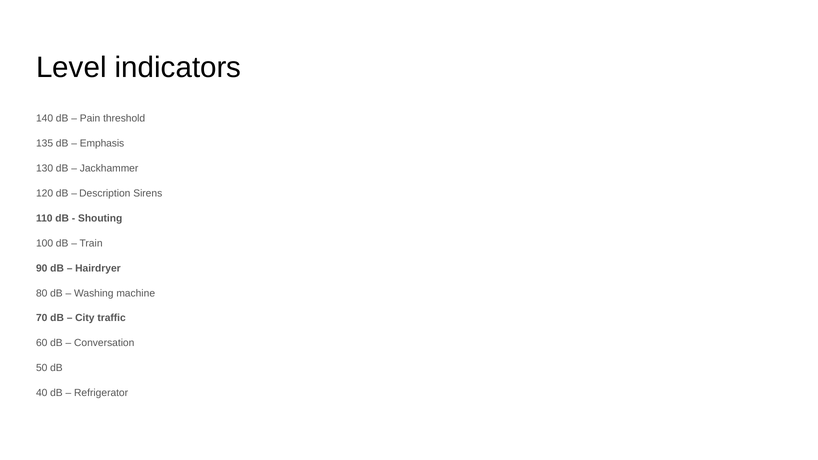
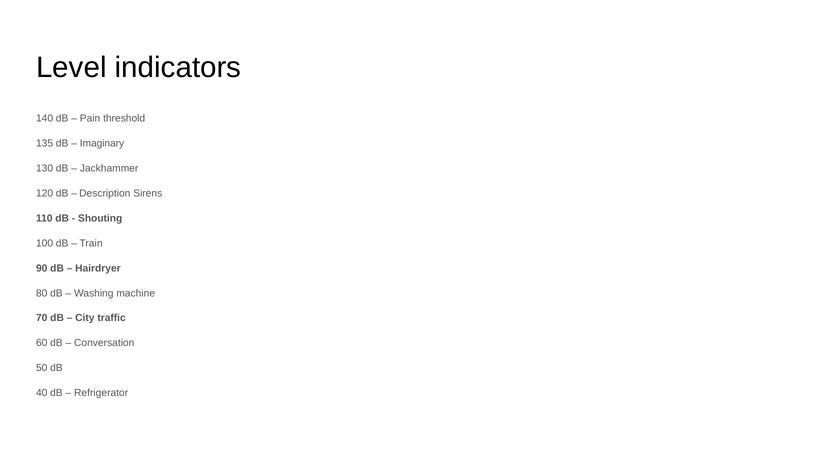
Emphasis: Emphasis -> Imaginary
